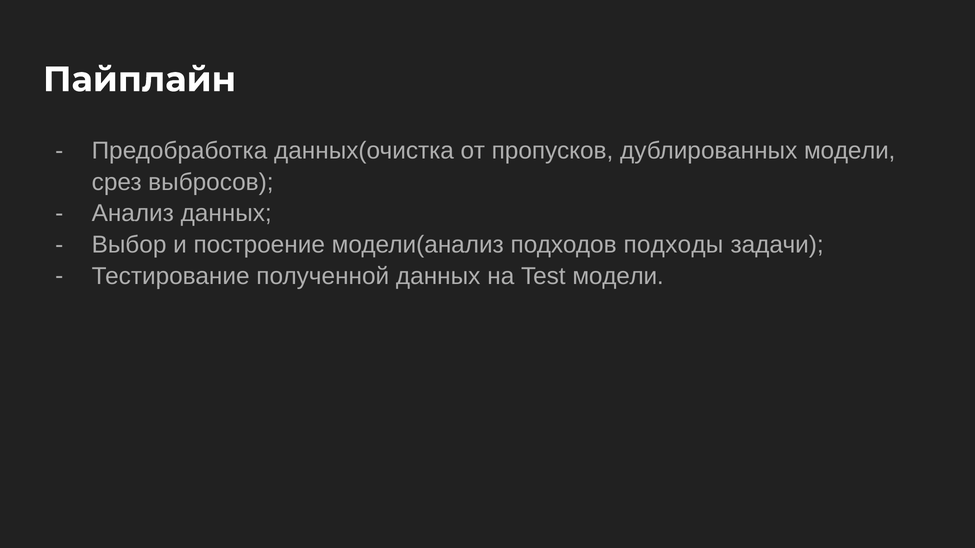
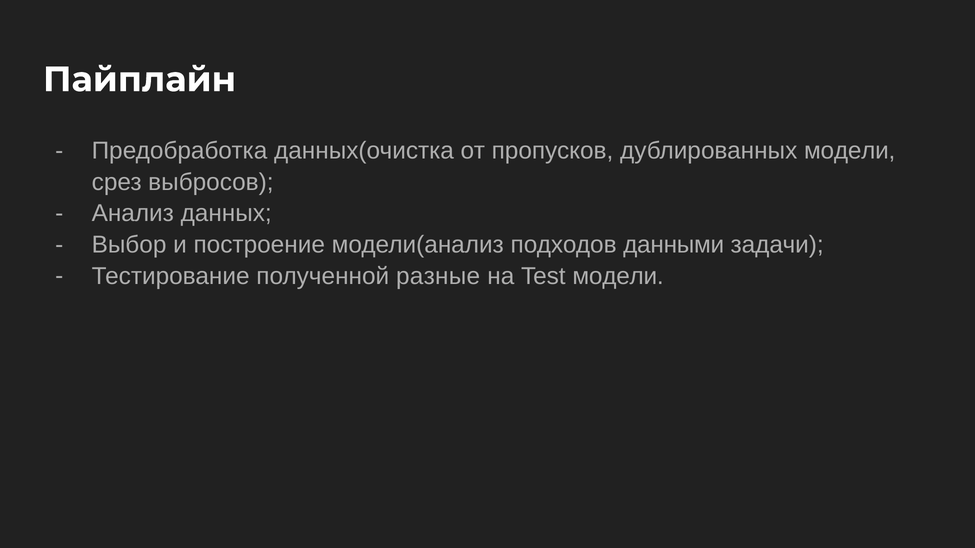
подходы: подходы -> данными
полученной данных: данных -> разные
